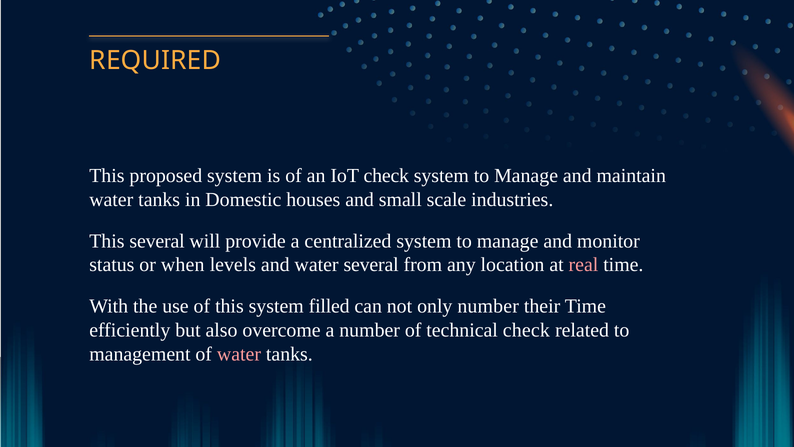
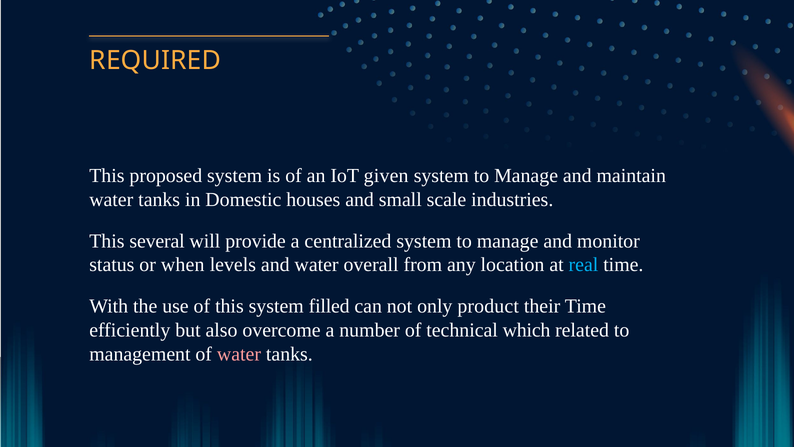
IoT check: check -> given
water several: several -> overall
real colour: pink -> light blue
only number: number -> product
technical check: check -> which
